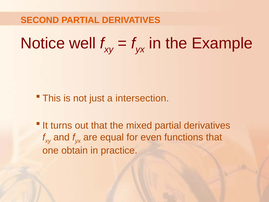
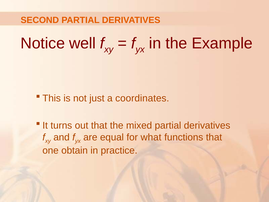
intersection: intersection -> coordinates
even: even -> what
